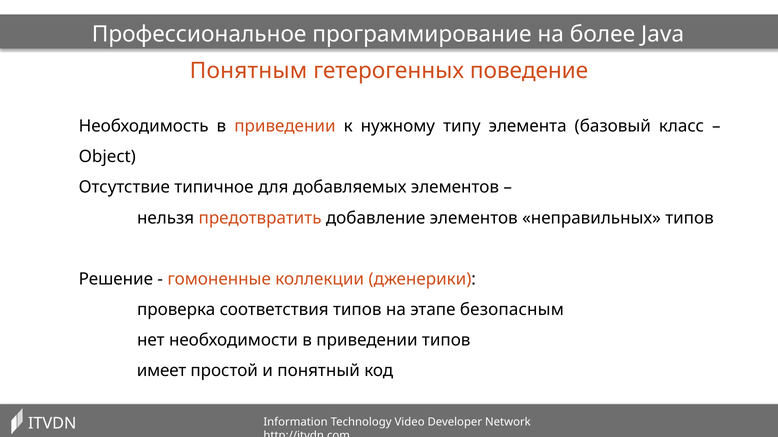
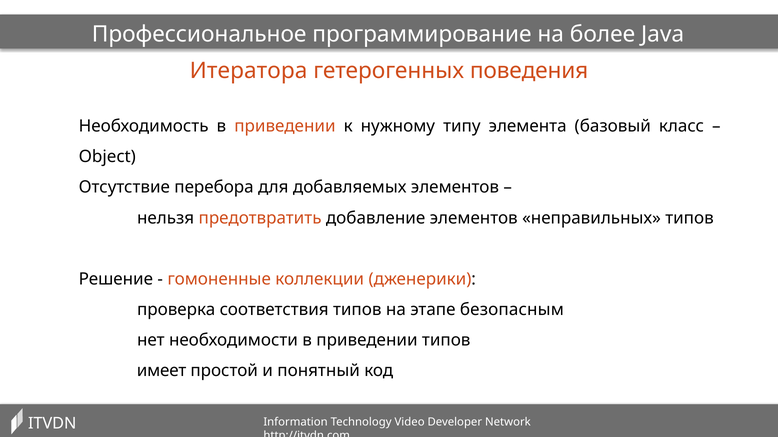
Понятным: Понятным -> Итератора
поведение: поведение -> поведения
типичное: типичное -> перебора
